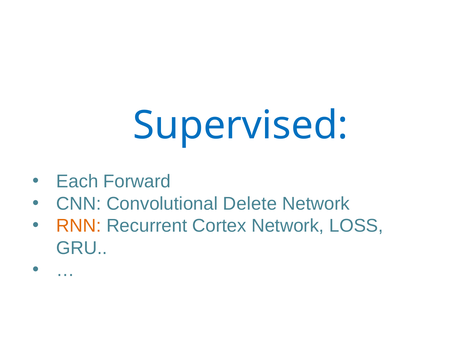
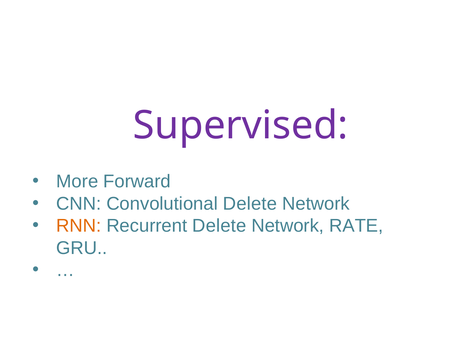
Supervised colour: blue -> purple
Each: Each -> More
Recurrent Cortex: Cortex -> Delete
LOSS: LOSS -> RATE
